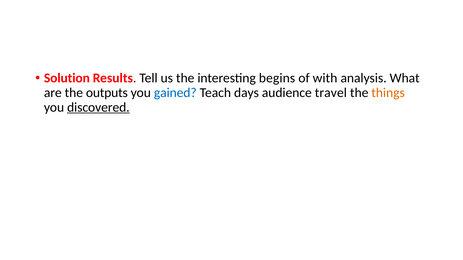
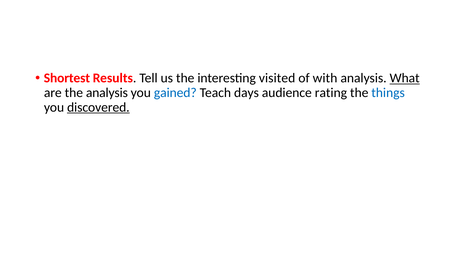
Solution: Solution -> Shortest
begins: begins -> visited
What underline: none -> present
the outputs: outputs -> analysis
travel: travel -> rating
things colour: orange -> blue
